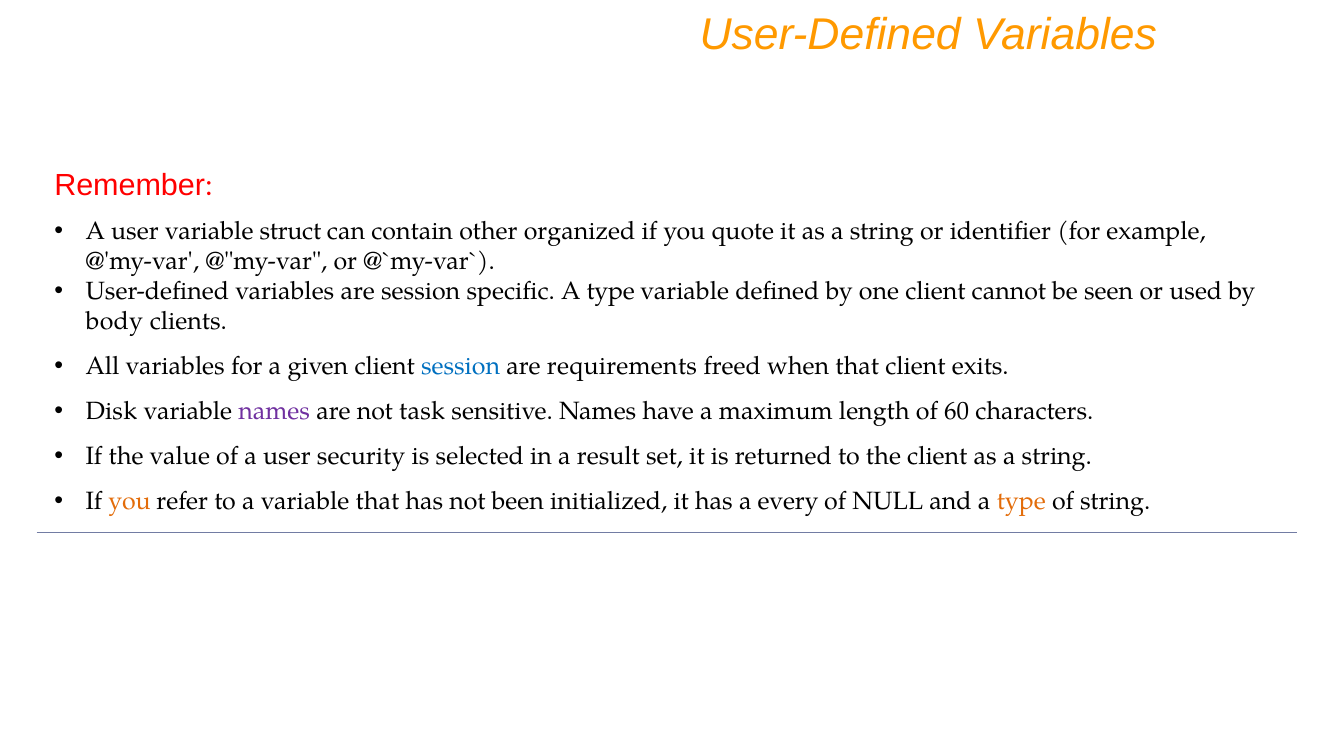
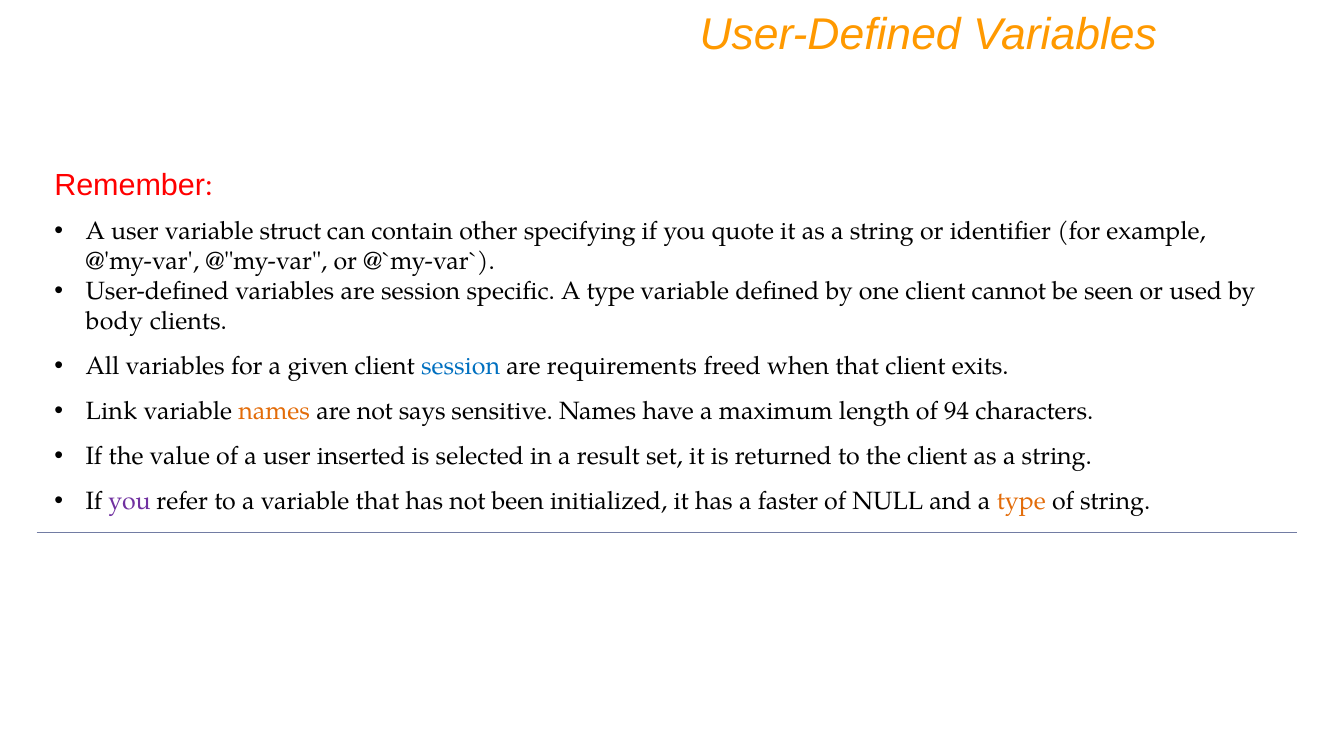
organized: organized -> specifying
Disk: Disk -> Link
names at (274, 412) colour: purple -> orange
task: task -> says
60: 60 -> 94
security: security -> inserted
you at (130, 502) colour: orange -> purple
every: every -> faster
